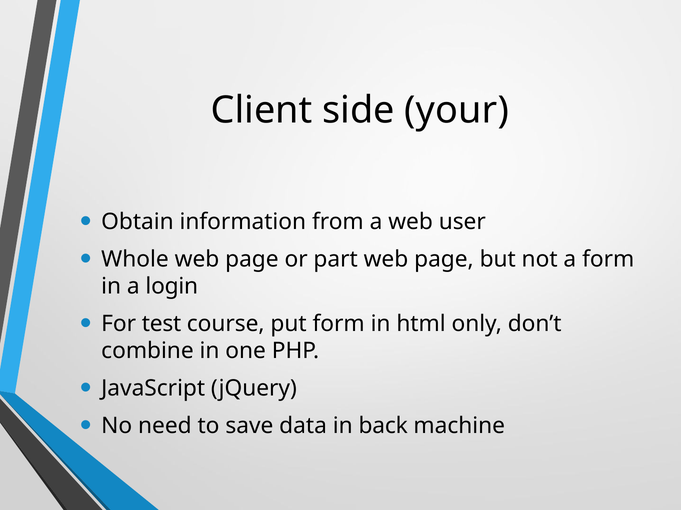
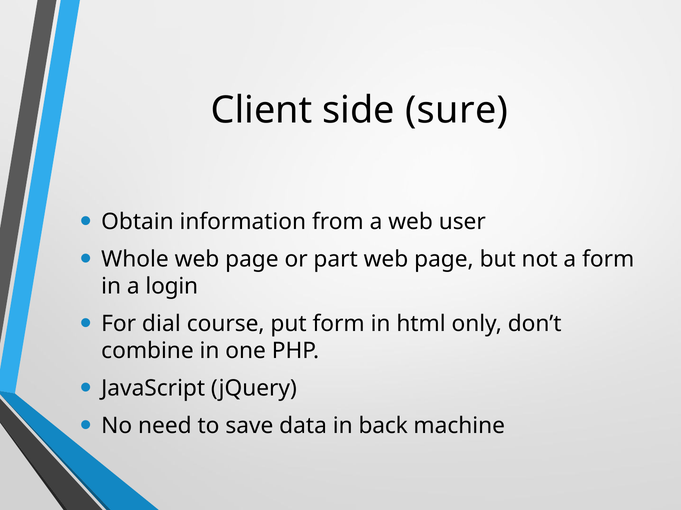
your: your -> sure
test: test -> dial
